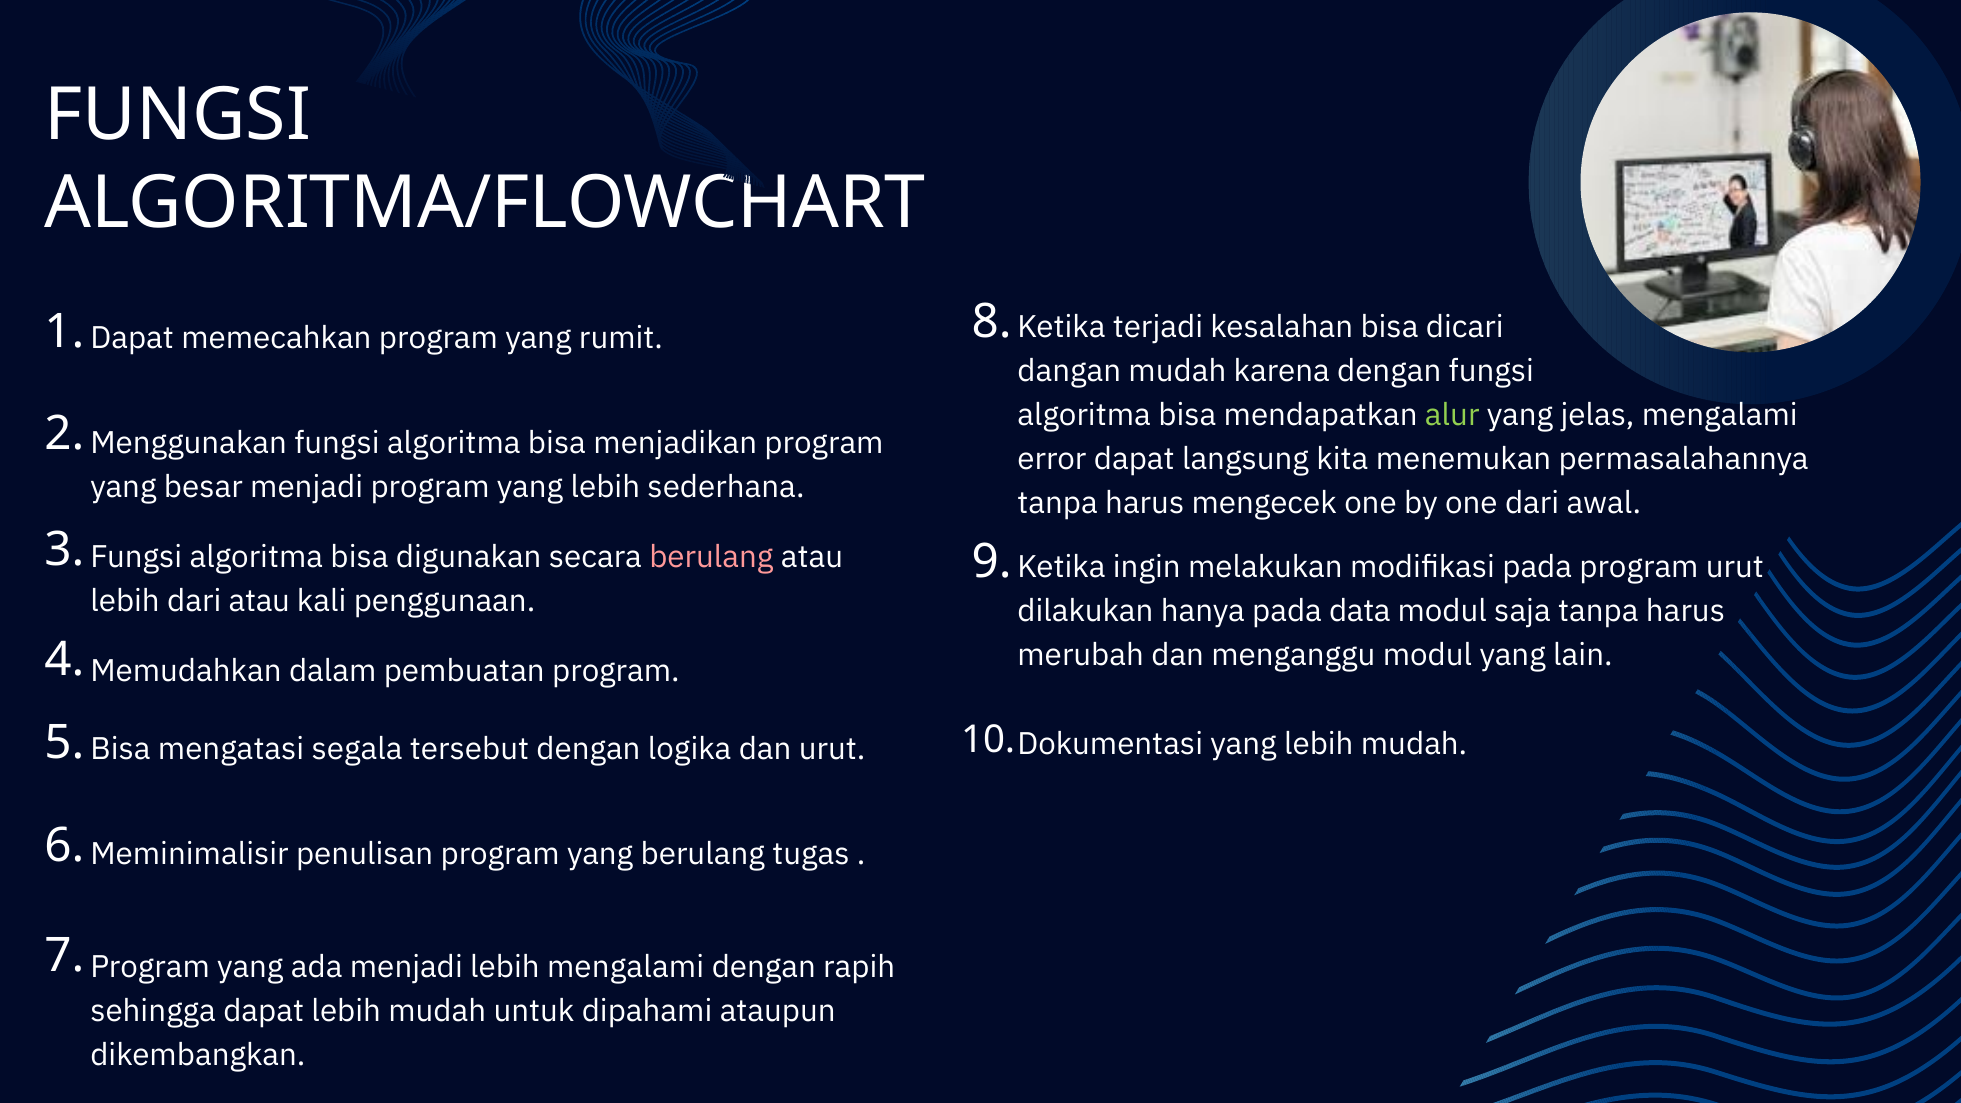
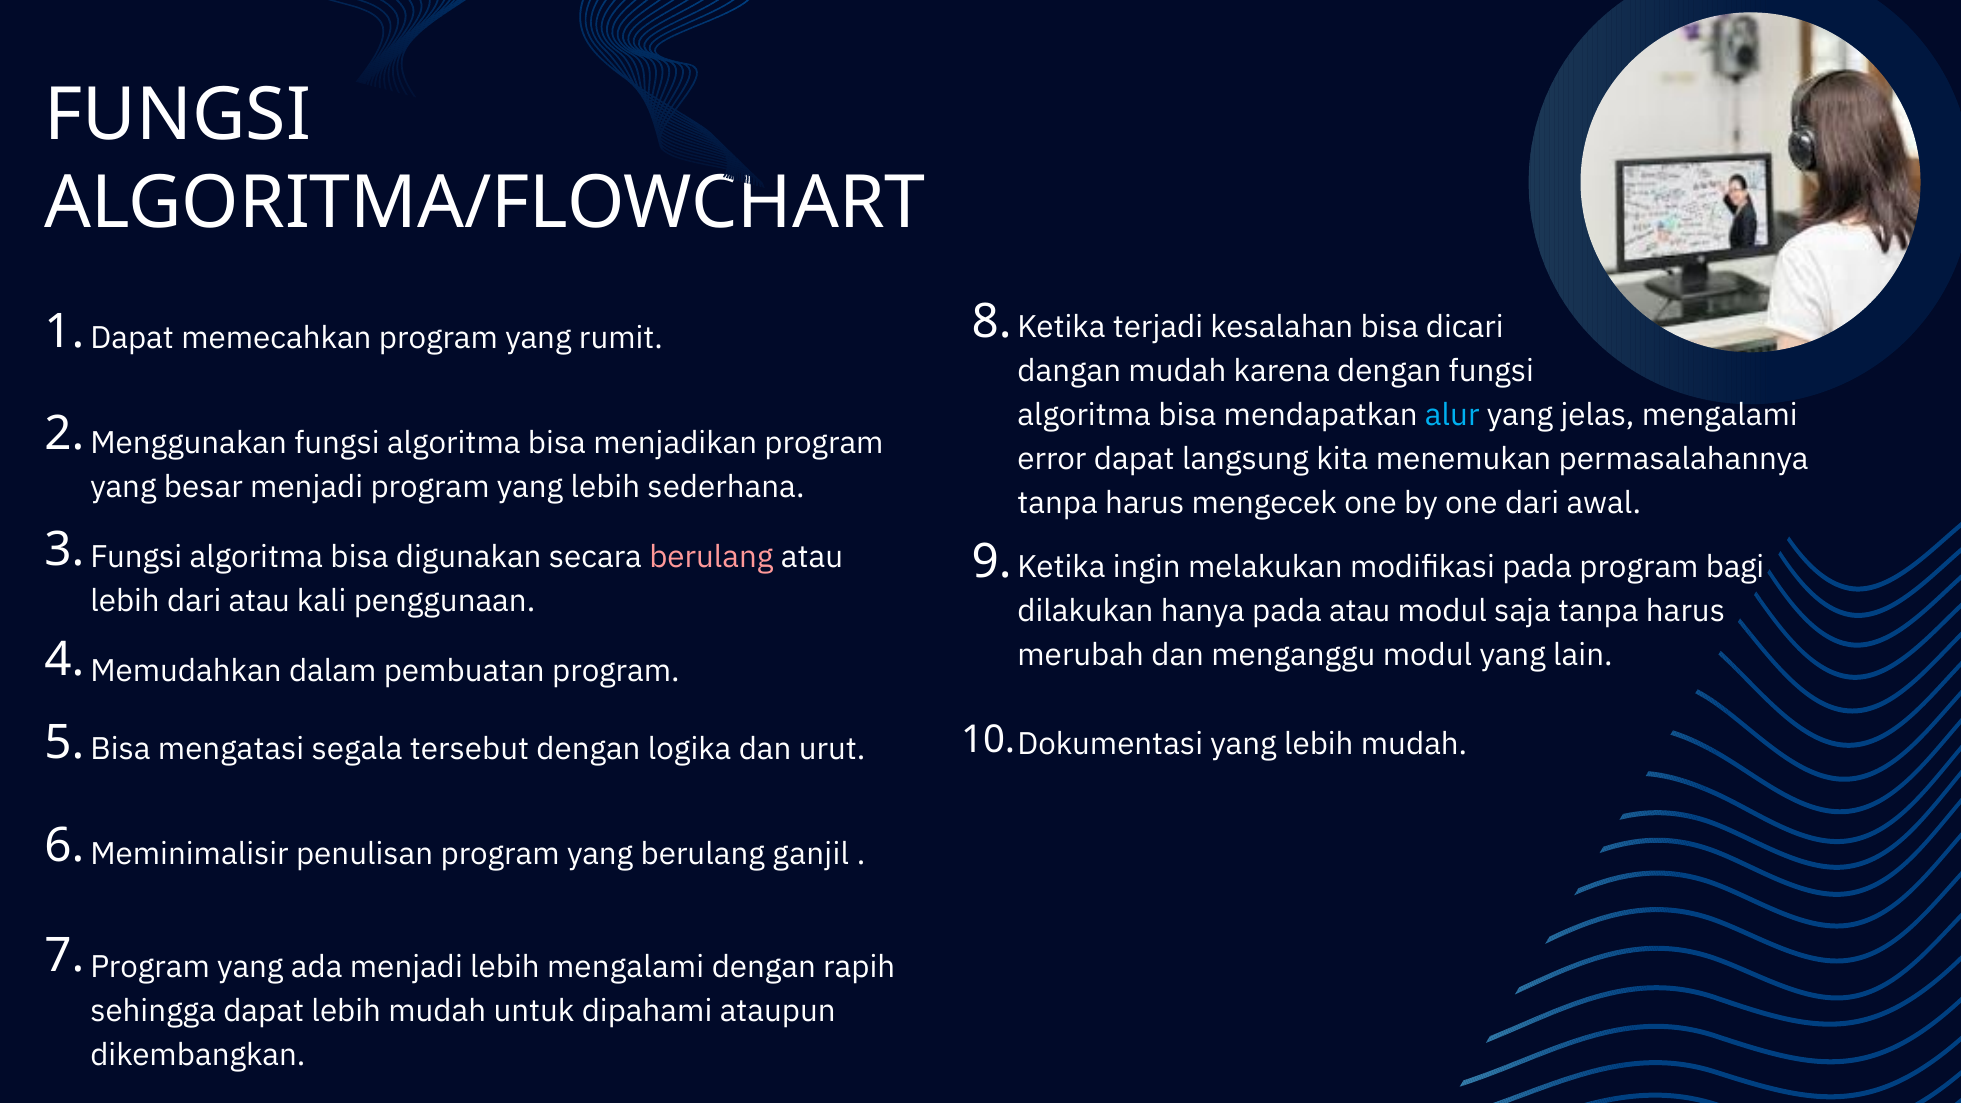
alur colour: light green -> light blue
program urut: urut -> bagi
pada data: data -> atau
tugas: tugas -> ganjil
